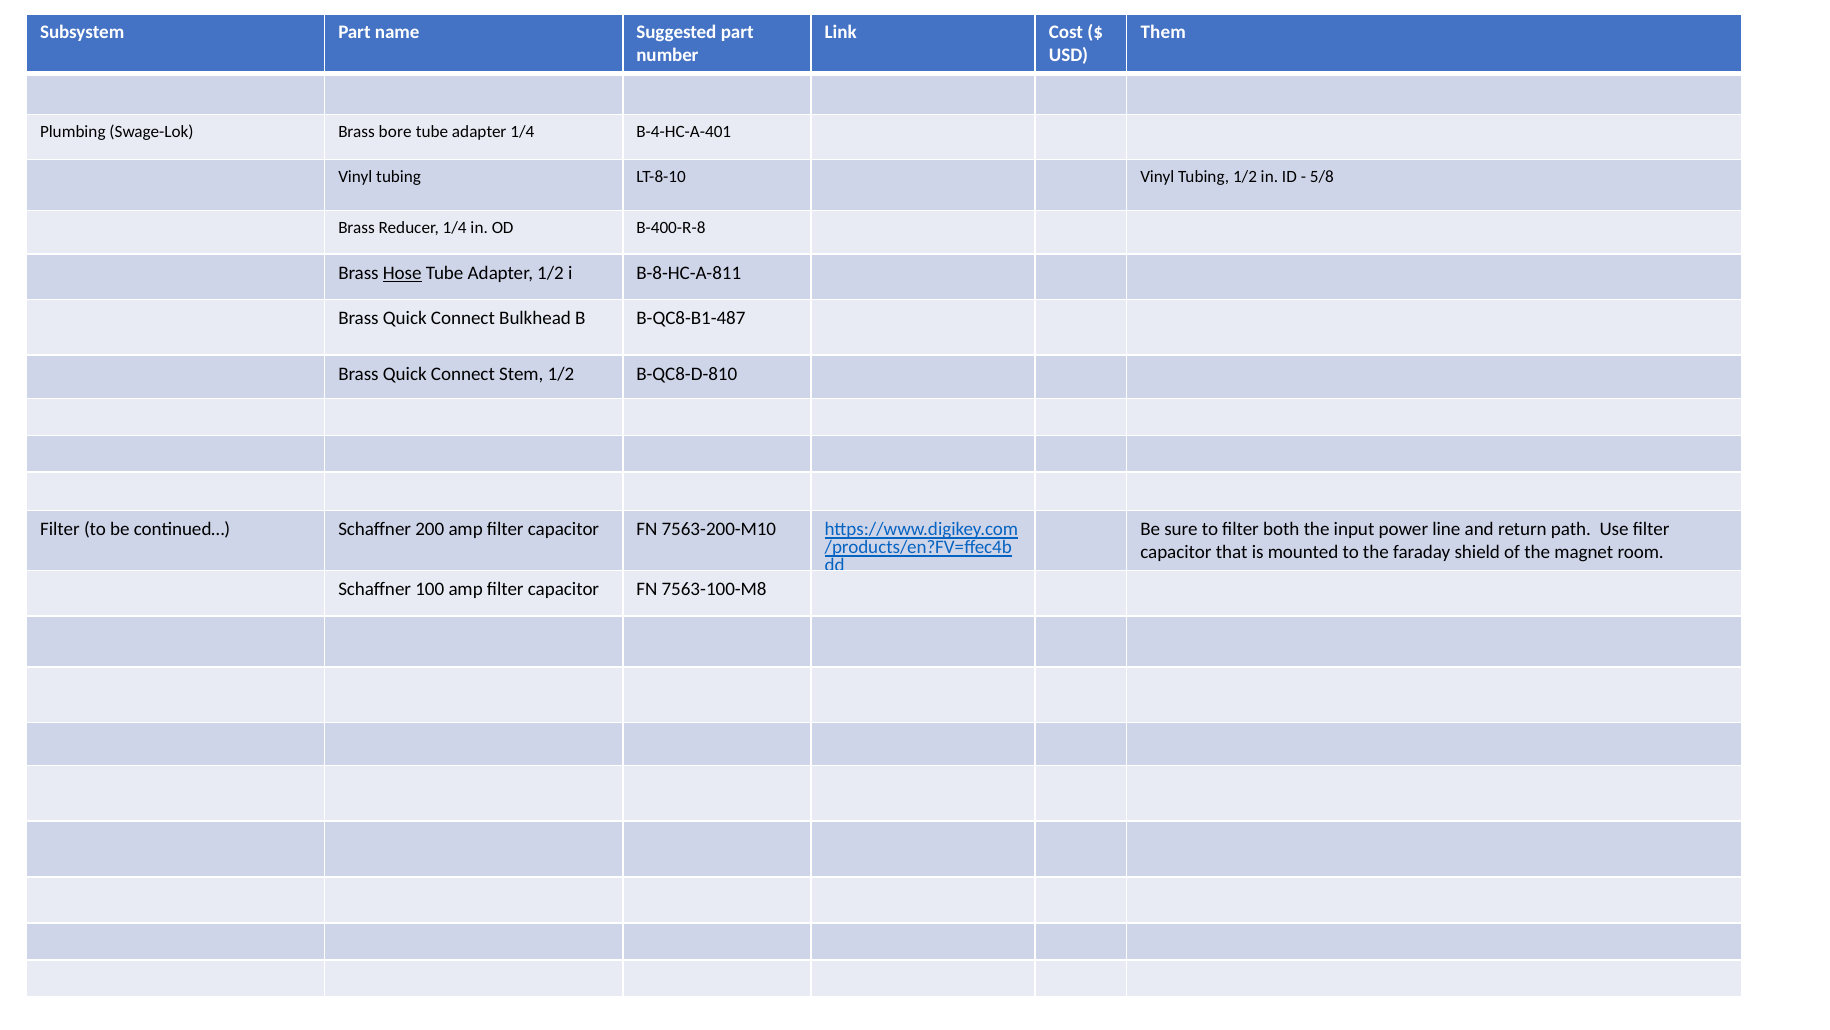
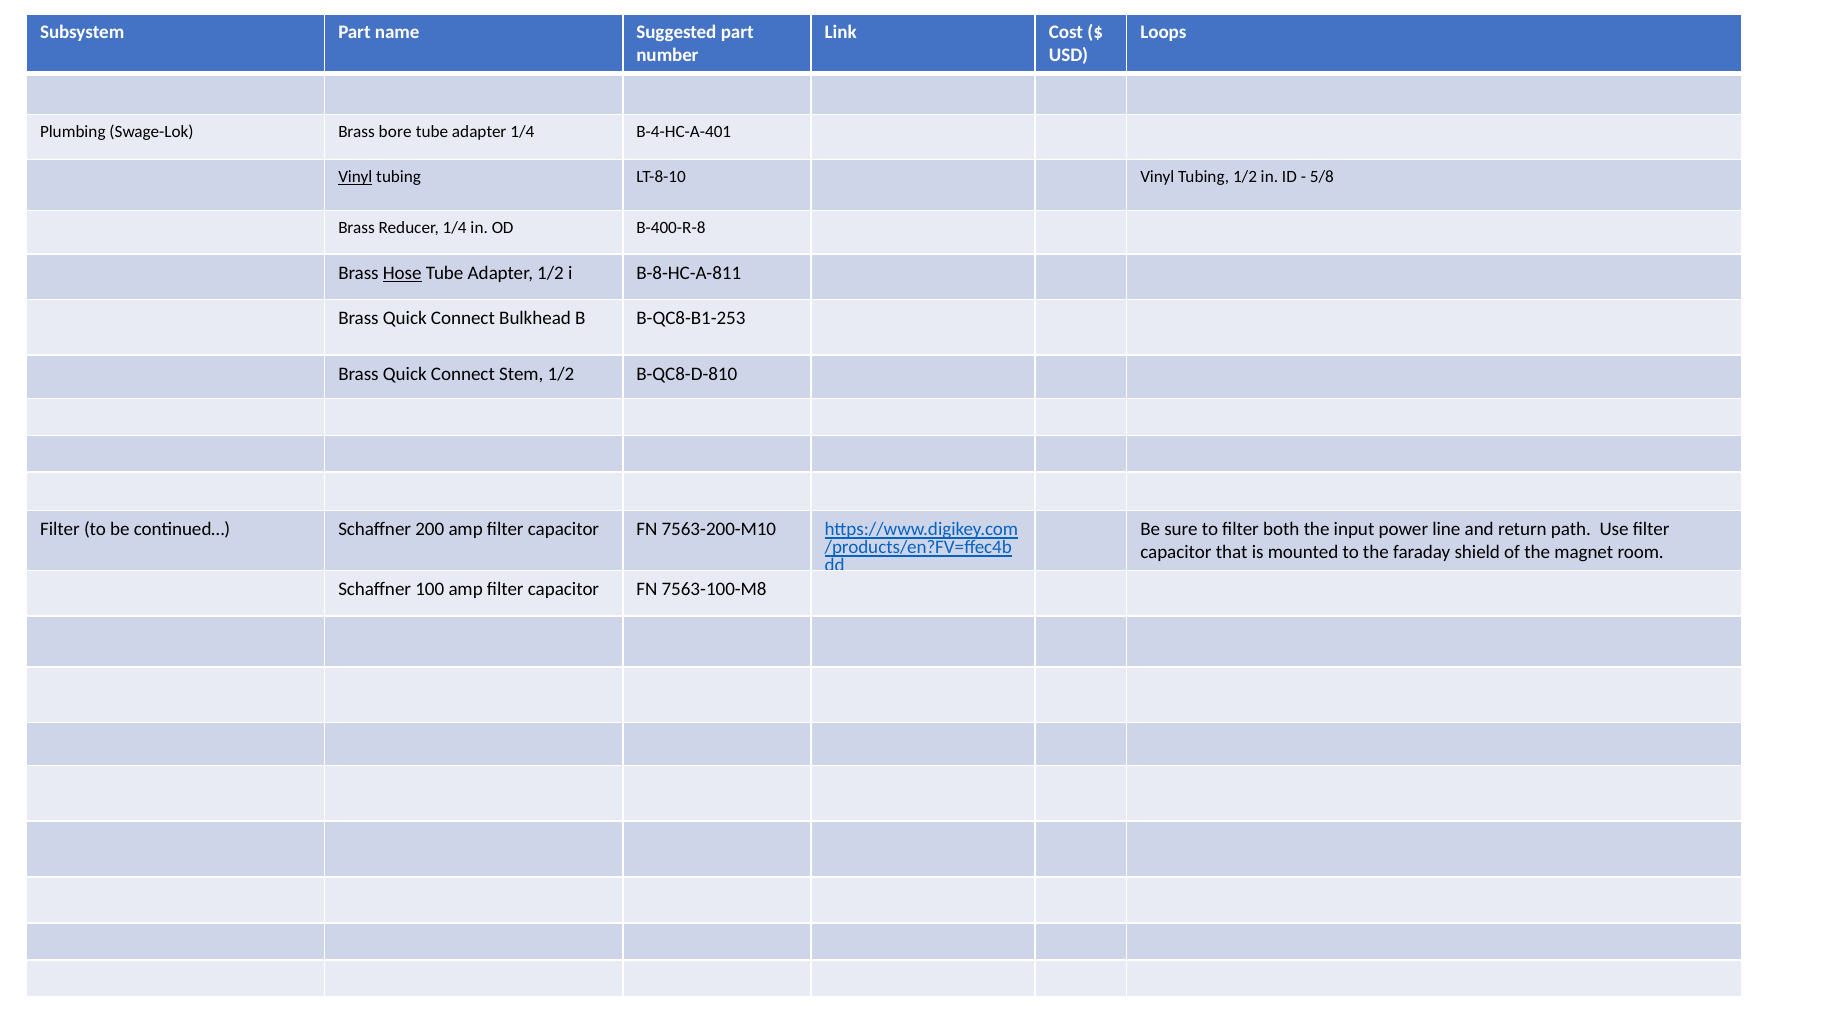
Them: Them -> Loops
Vinyl at (355, 177) underline: none -> present
B-QC8-B1-487: B-QC8-B1-487 -> B-QC8-B1-253
